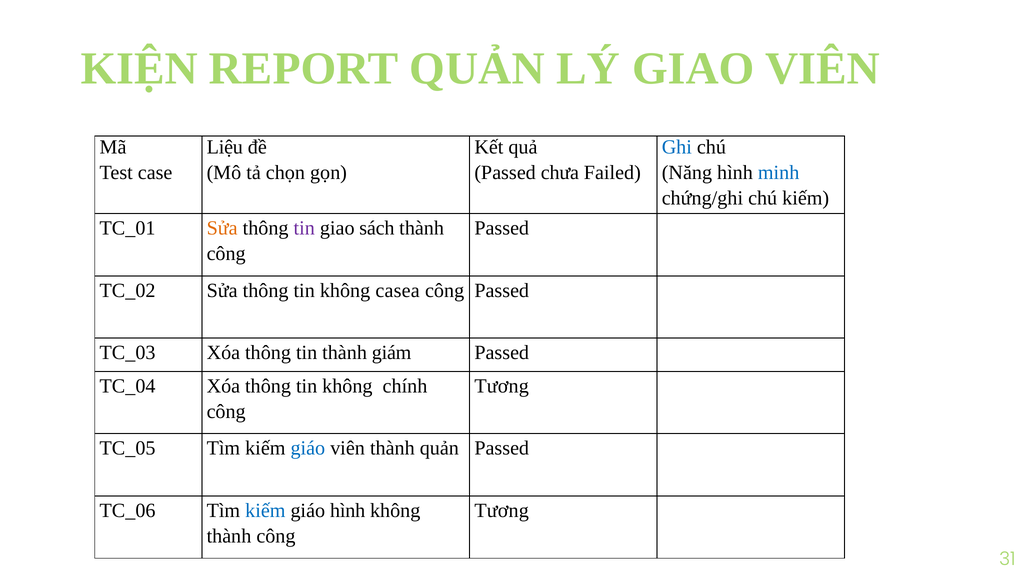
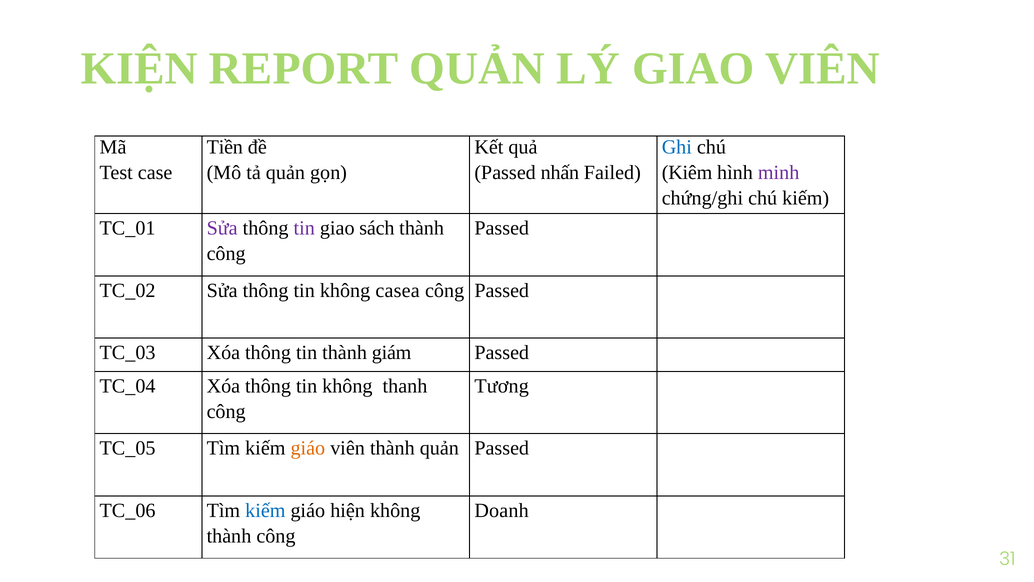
Liệu: Liệu -> Tiền
tả chọn: chọn -> quản
chưa: chưa -> nhấn
Năng: Năng -> Kiêm
minh colour: blue -> purple
Sửa at (222, 228) colour: orange -> purple
chính: chính -> thanh
giáo at (308, 448) colour: blue -> orange
giáo hình: hình -> hiện
Tương at (502, 510): Tương -> Doanh
